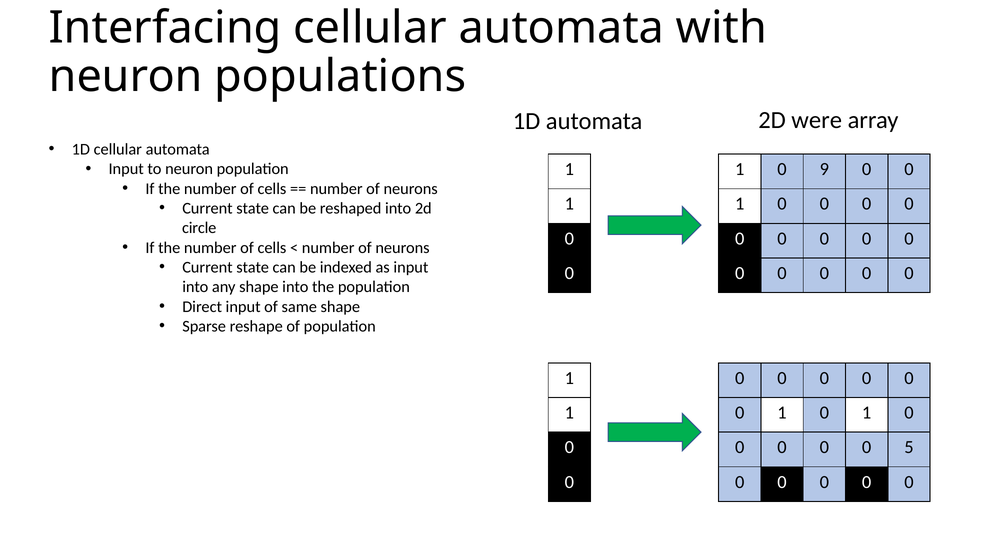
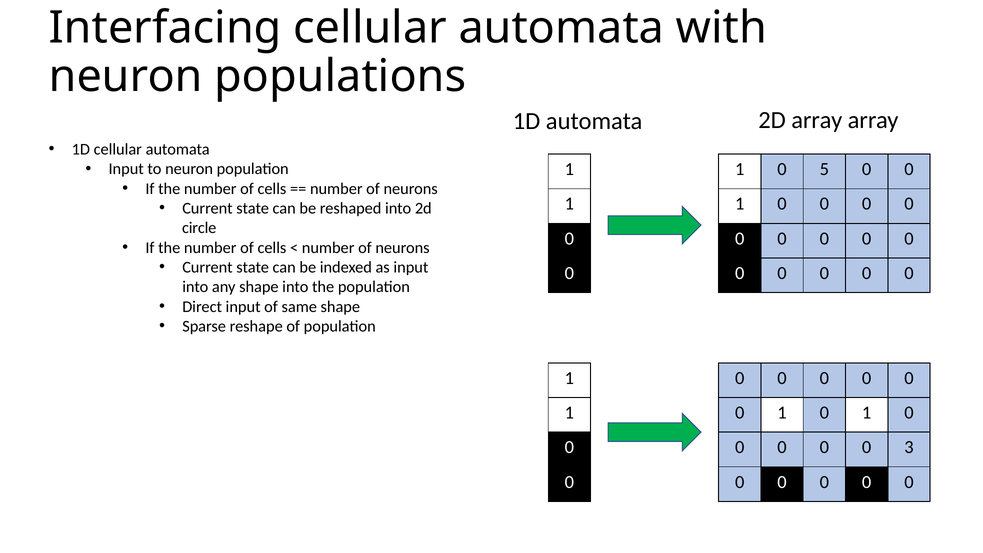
2D were: were -> array
9: 9 -> 5
5: 5 -> 3
